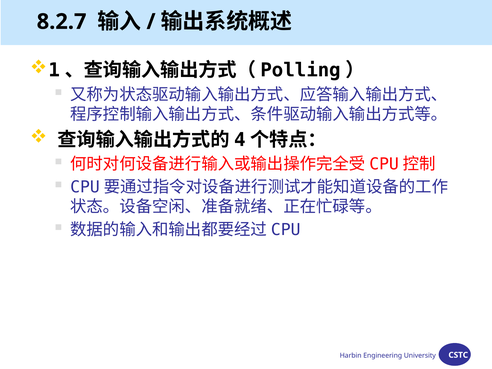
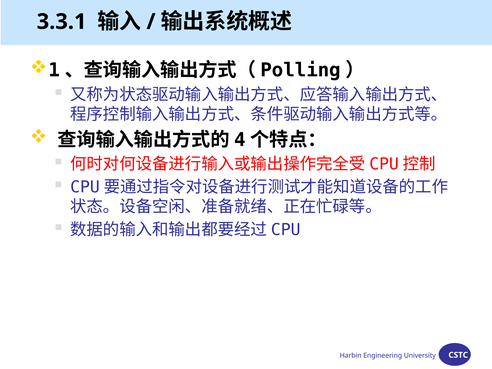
8.2.7: 8.2.7 -> 3.3.1
